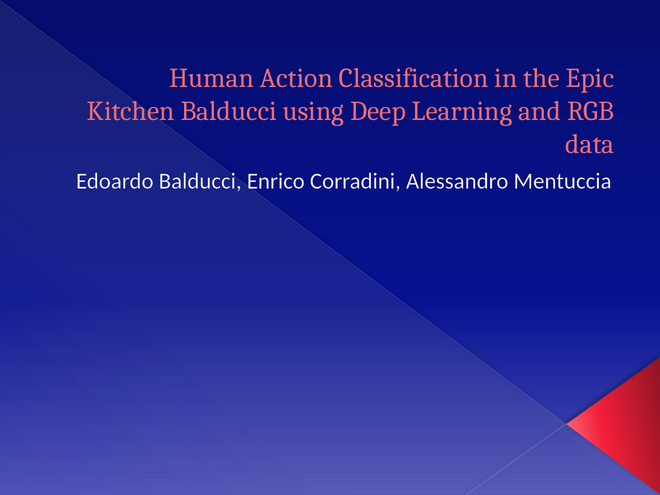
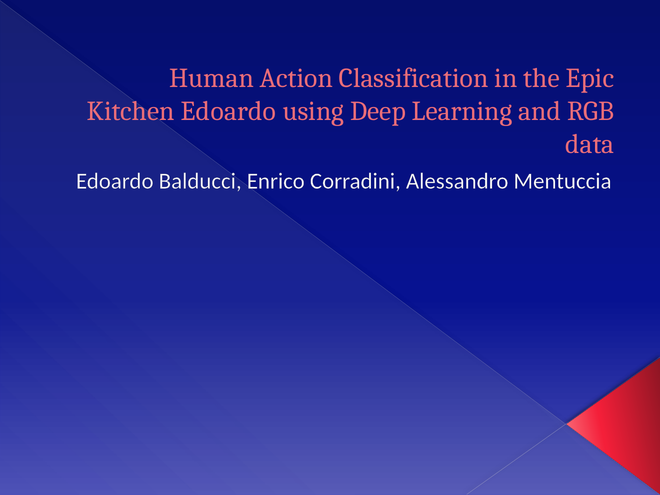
Kitchen Balducci: Balducci -> Edoardo
